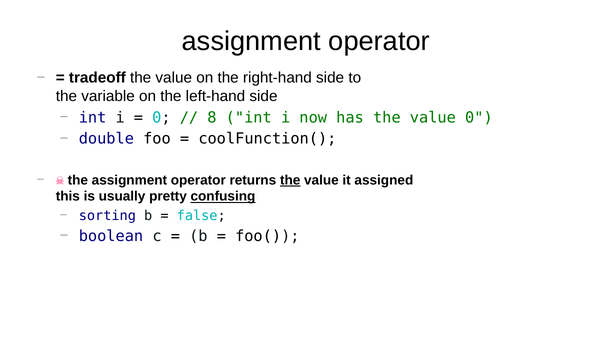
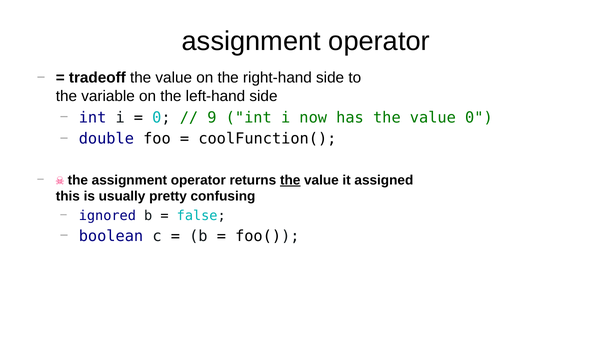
8: 8 -> 9
confusing underline: present -> none
sorting: sorting -> ignored
